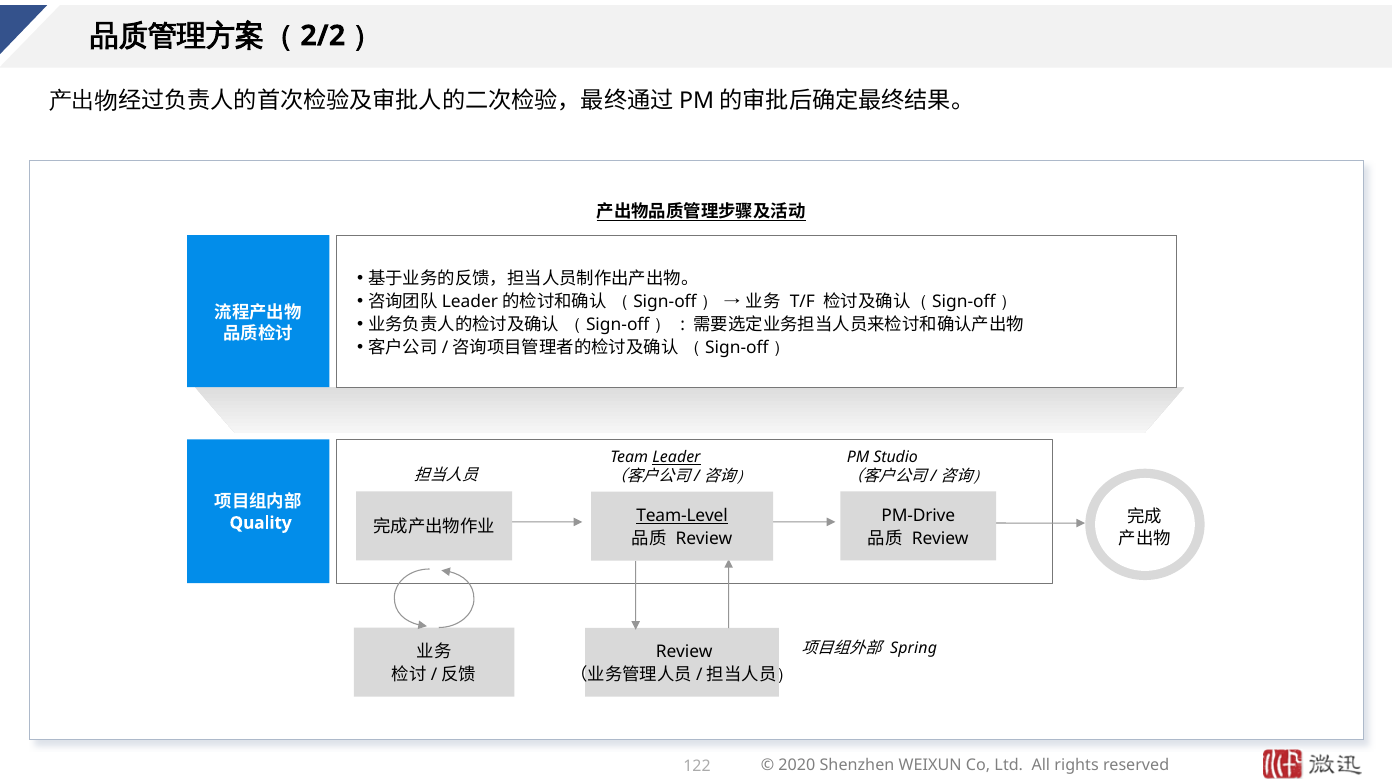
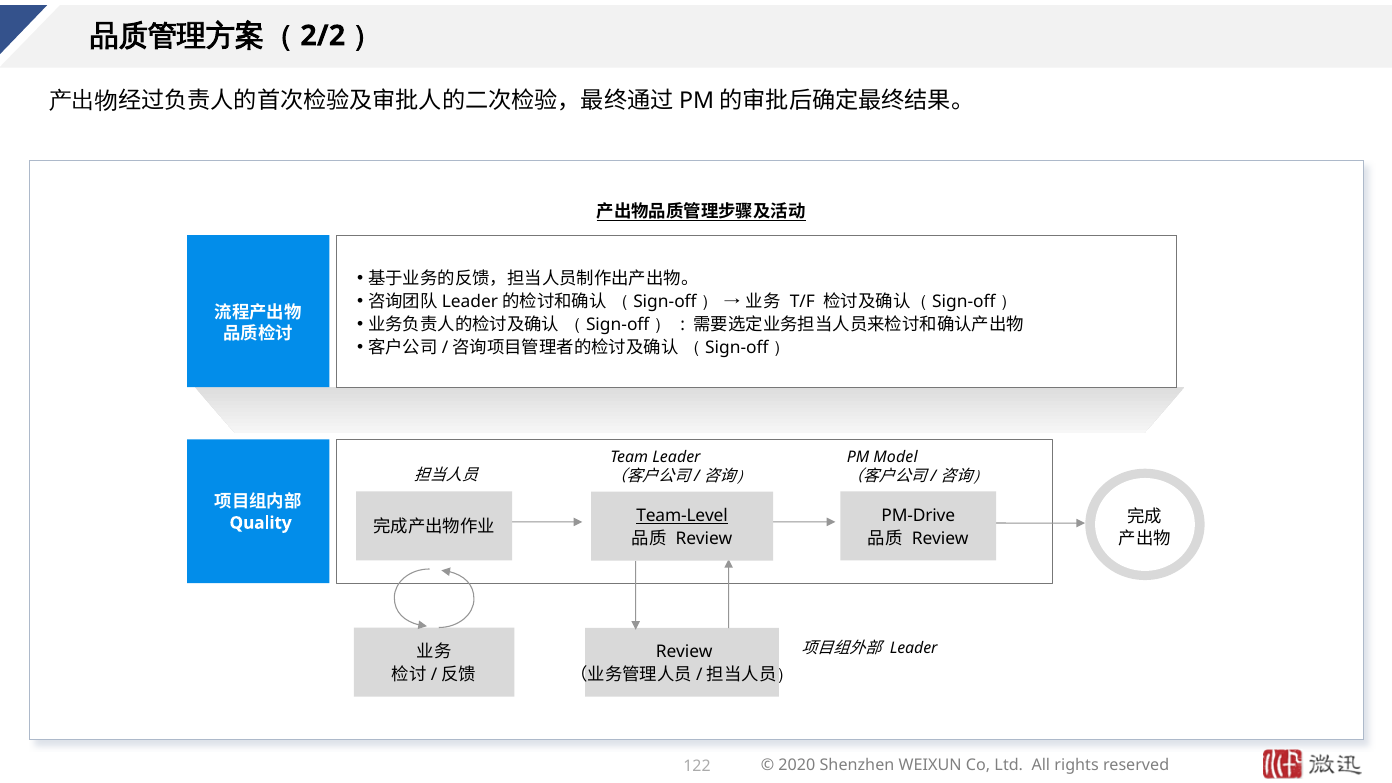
Leader at (676, 458) underline: present -> none
Studio: Studio -> Model
Spring at (914, 648): Spring -> Leader
